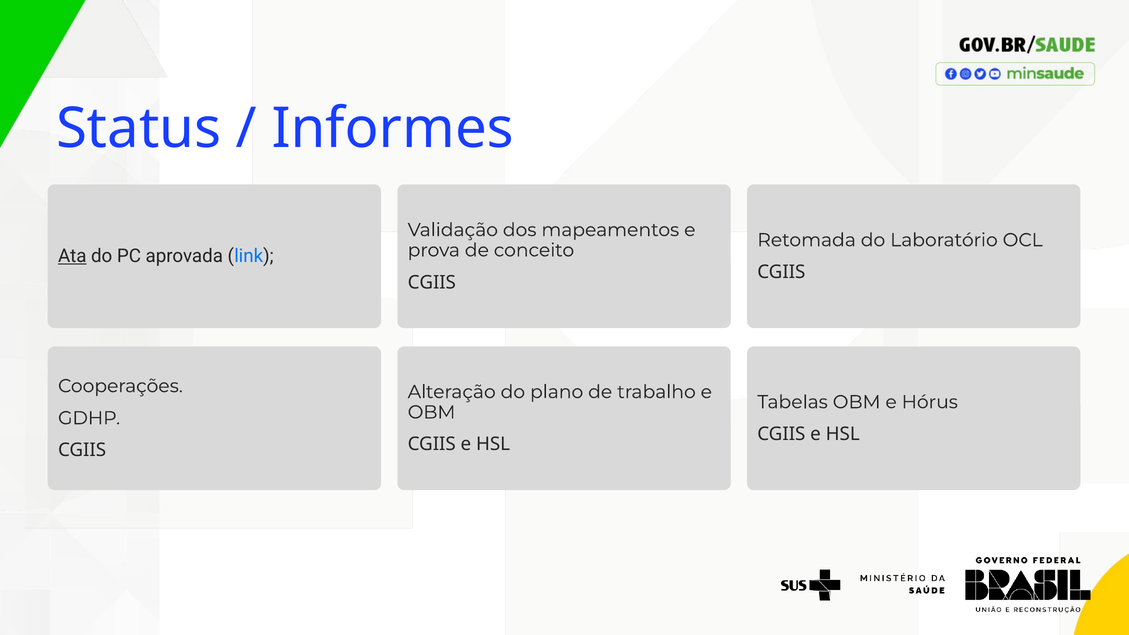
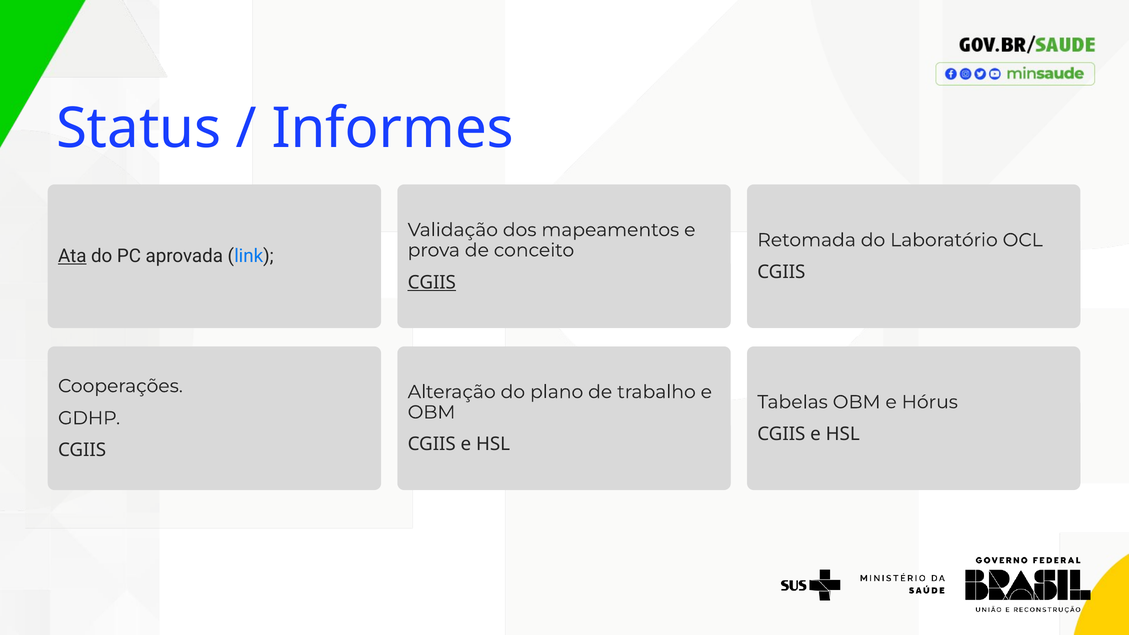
CGIIS at (432, 282) underline: none -> present
